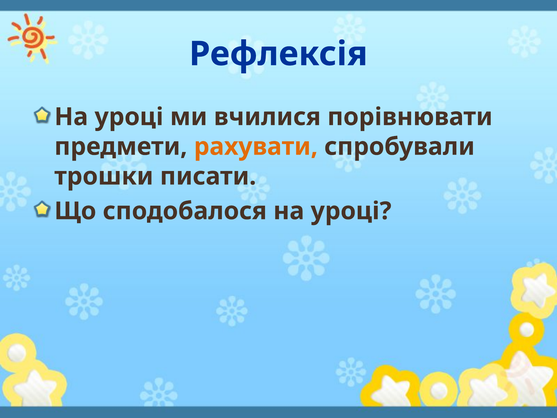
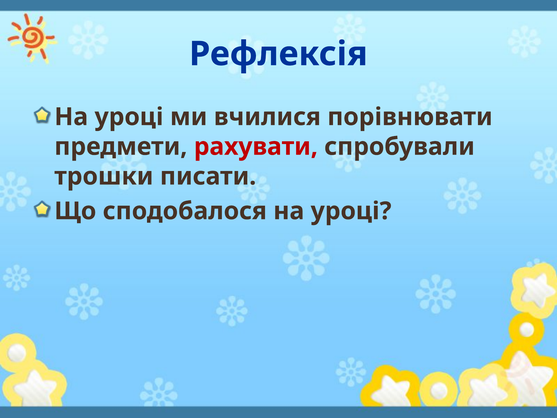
рахувати colour: orange -> red
